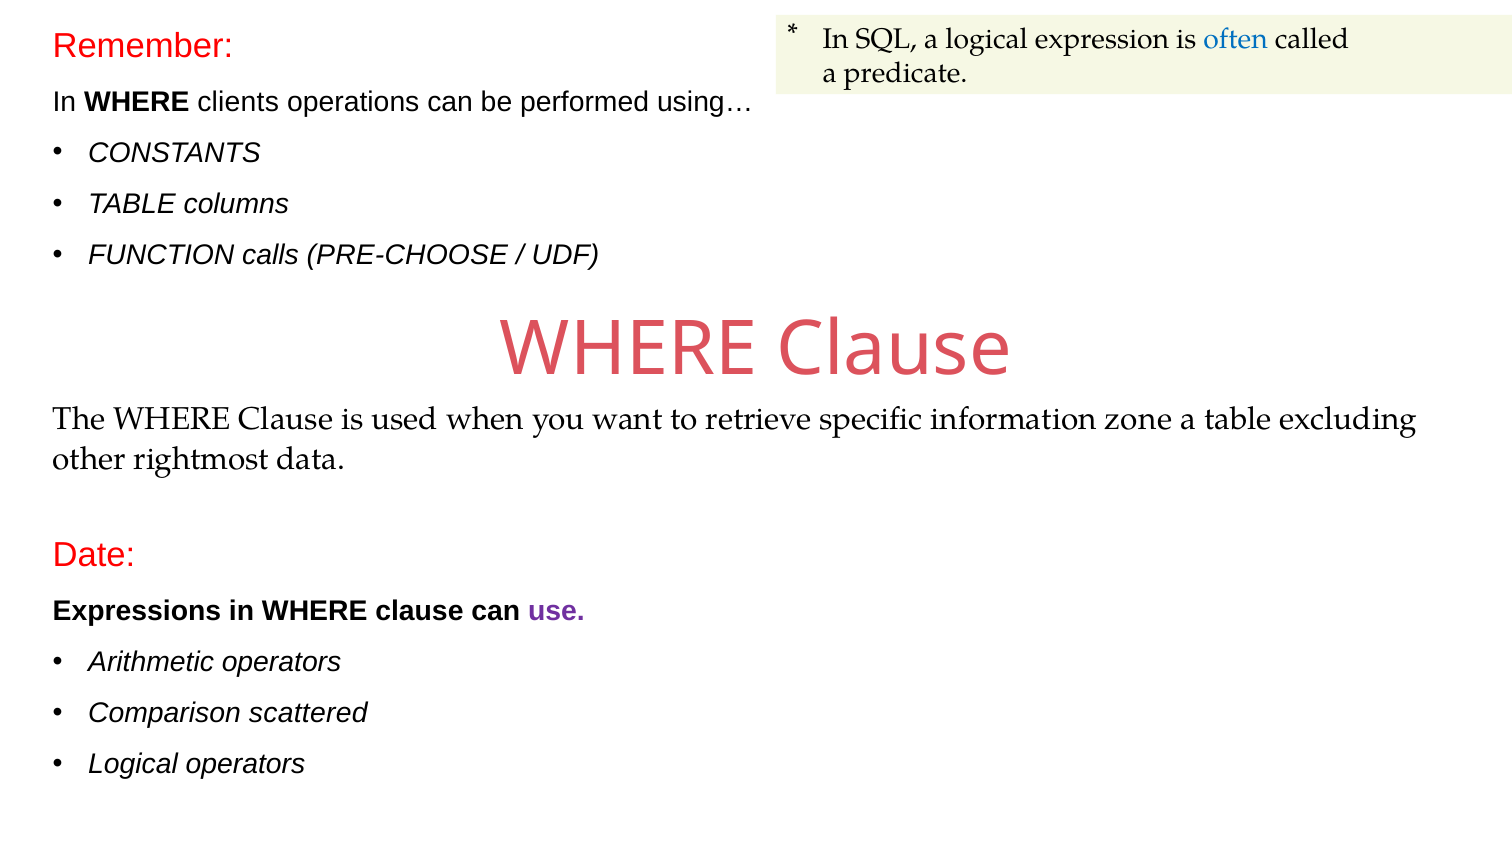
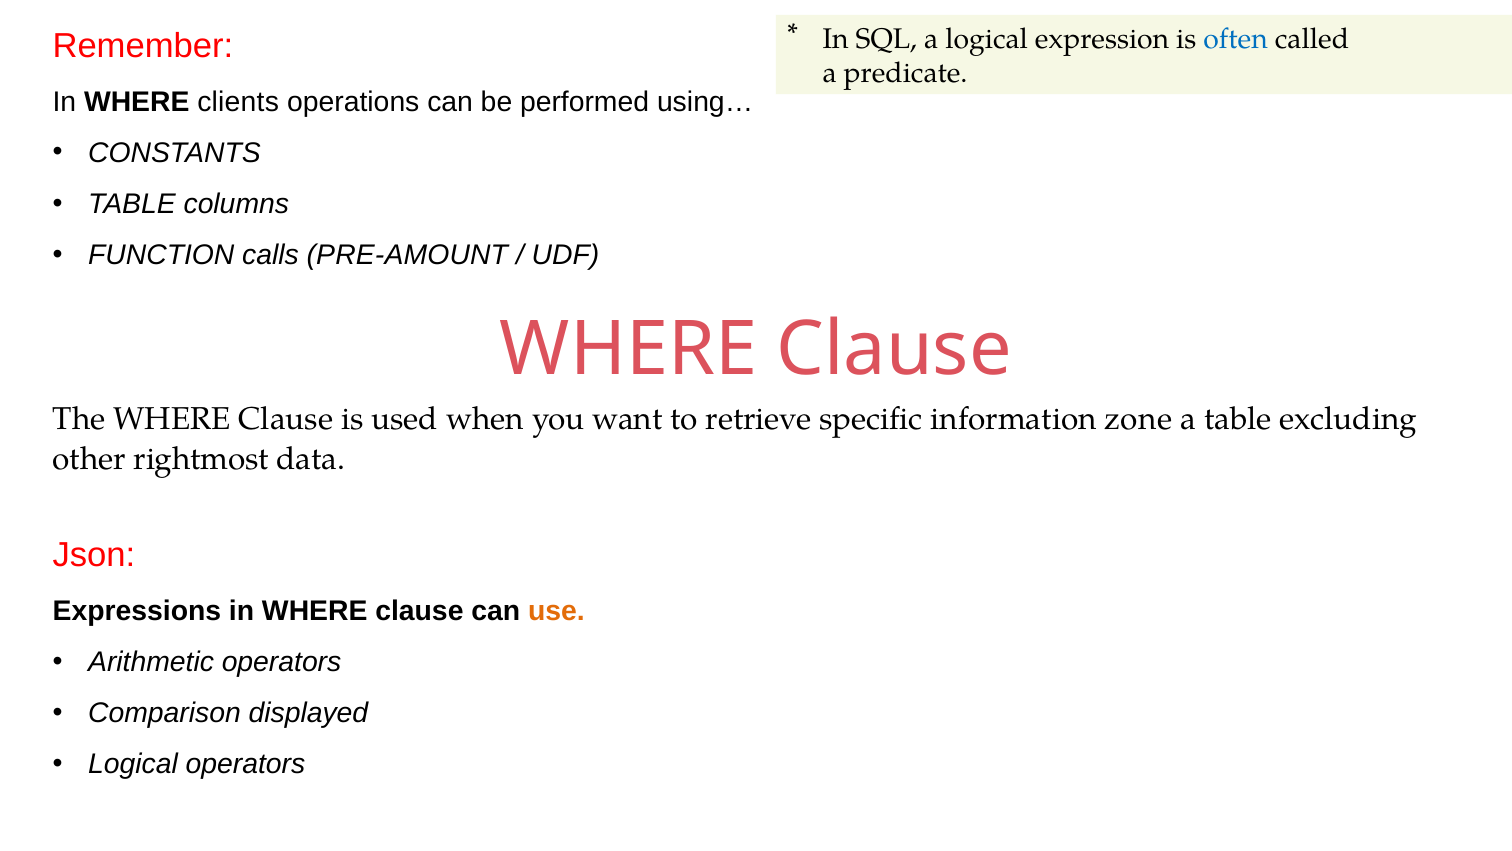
PRE-CHOOSE: PRE-CHOOSE -> PRE-AMOUNT
Date: Date -> Json
use colour: purple -> orange
scattered: scattered -> displayed
